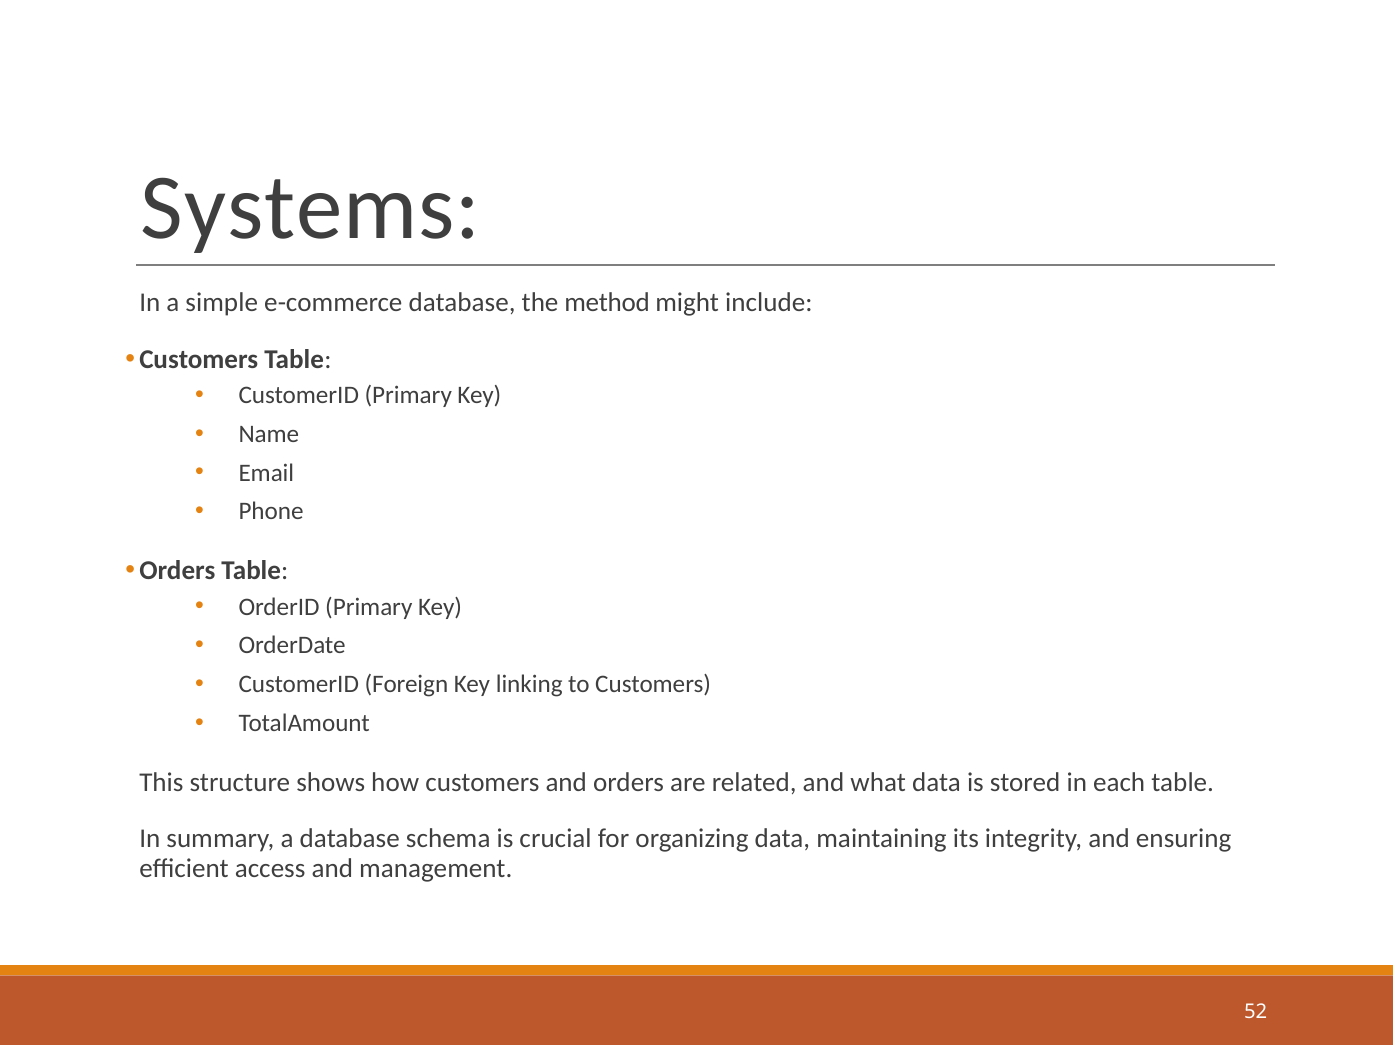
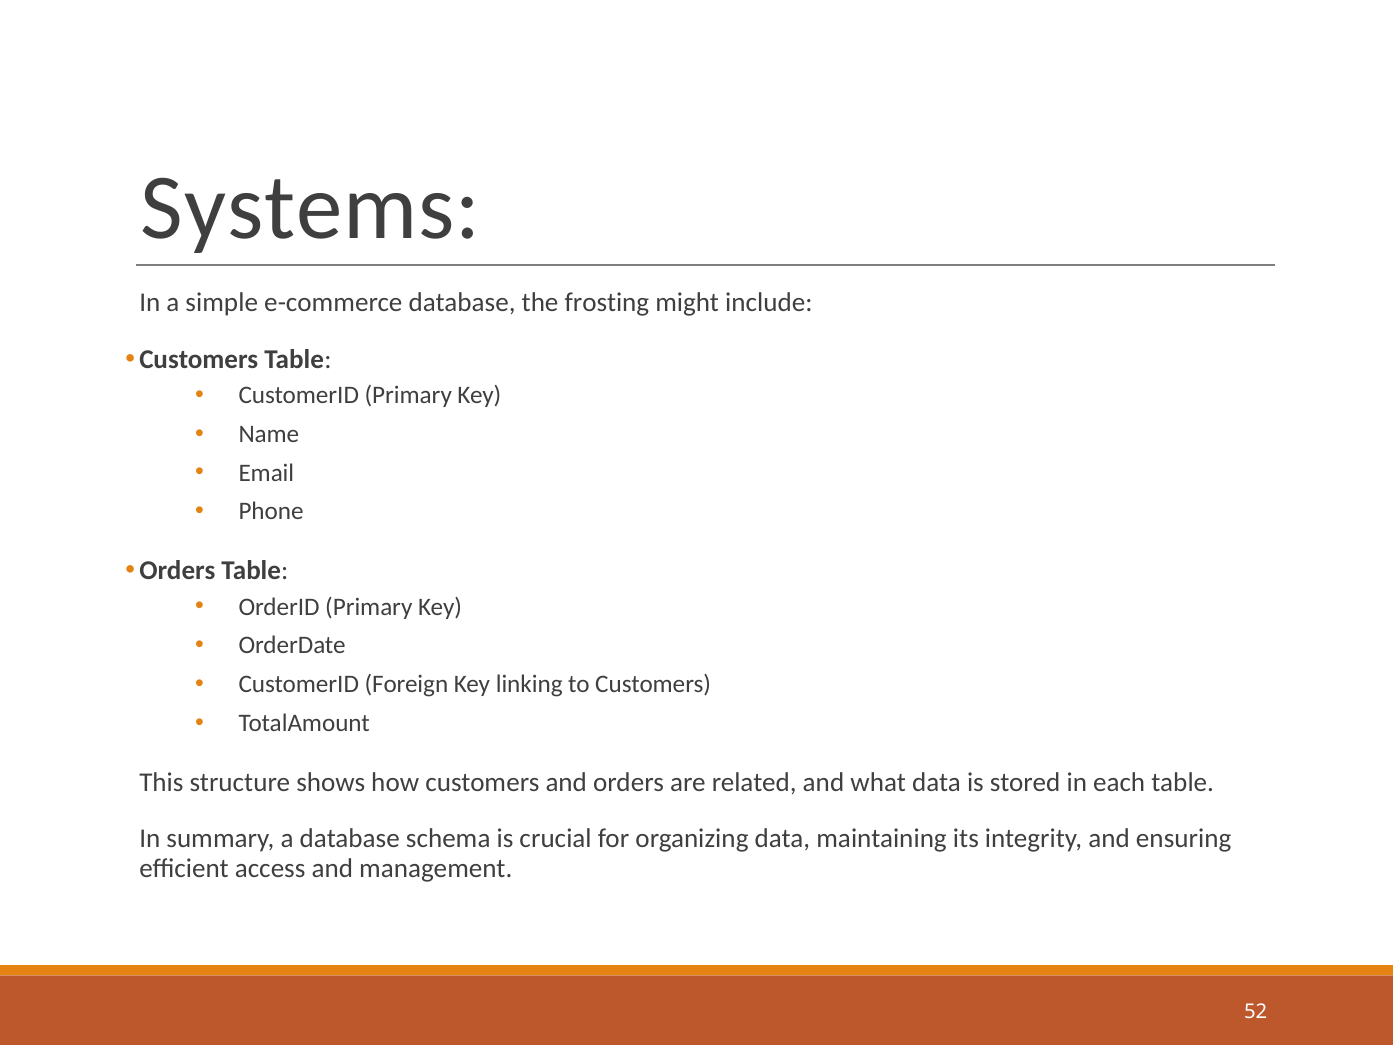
method: method -> frosting
